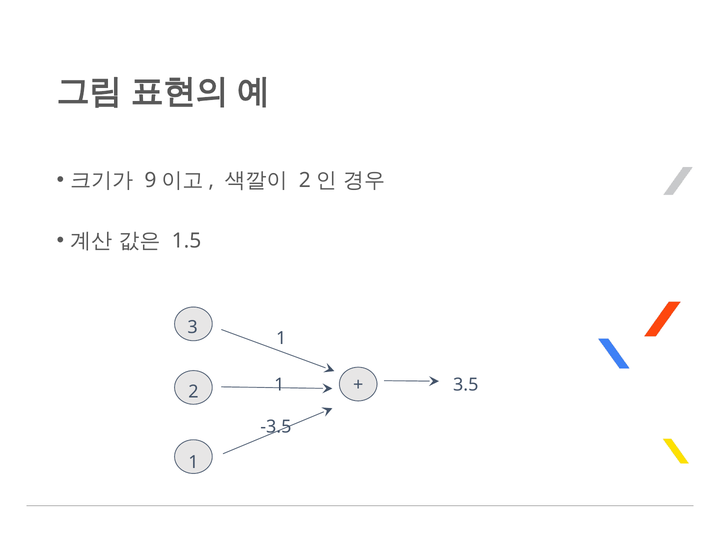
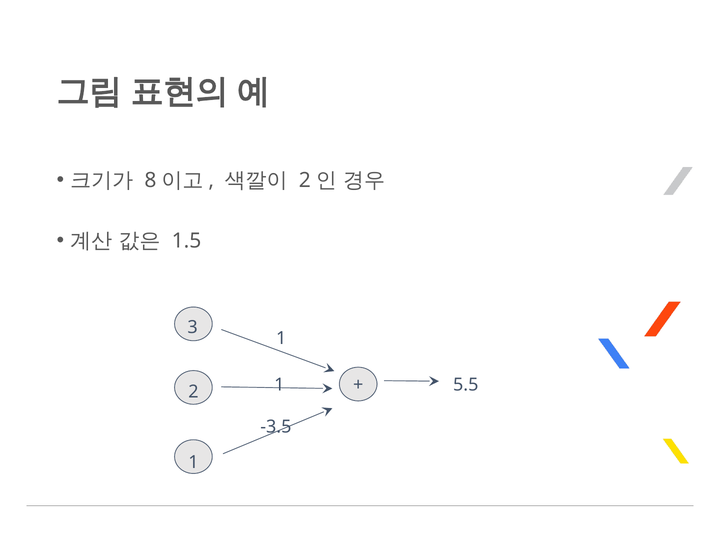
9: 9 -> 8
3.5: 3.5 -> 5.5
